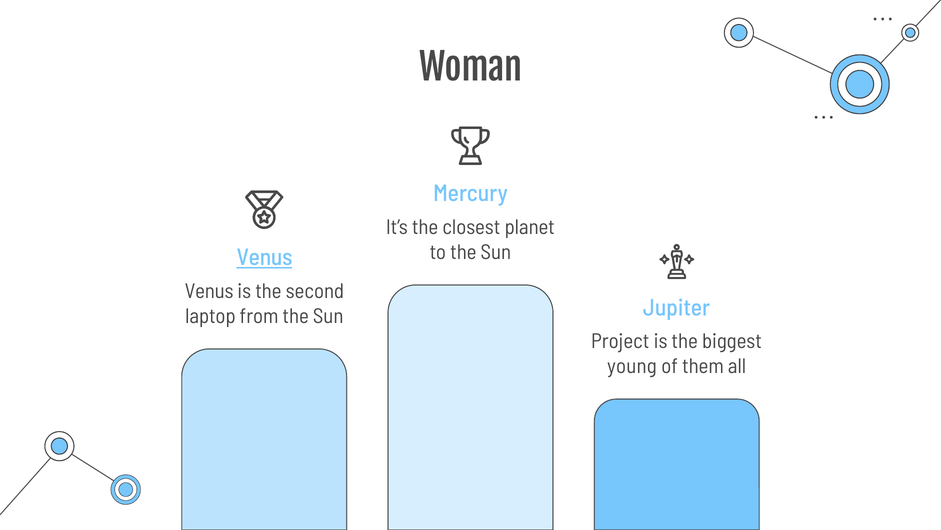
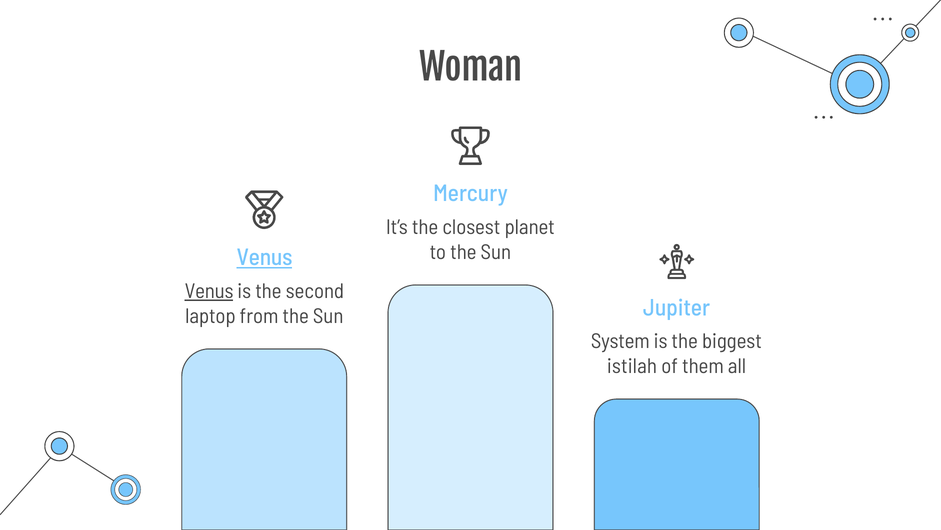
Venus at (209, 291) underline: none -> present
Project: Project -> System
young: young -> istilah
